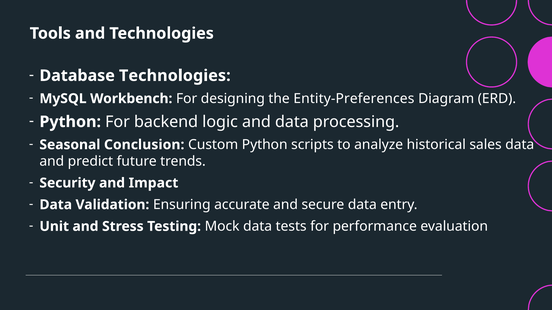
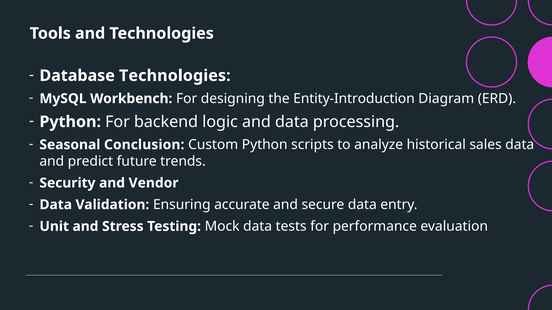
Entity-Preferences: Entity-Preferences -> Entity-Introduction
Impact: Impact -> Vendor
